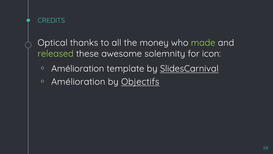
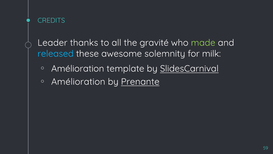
Optical: Optical -> Leader
money: money -> gravité
released colour: light green -> light blue
icon: icon -> milk
Objectifs: Objectifs -> Prenante
